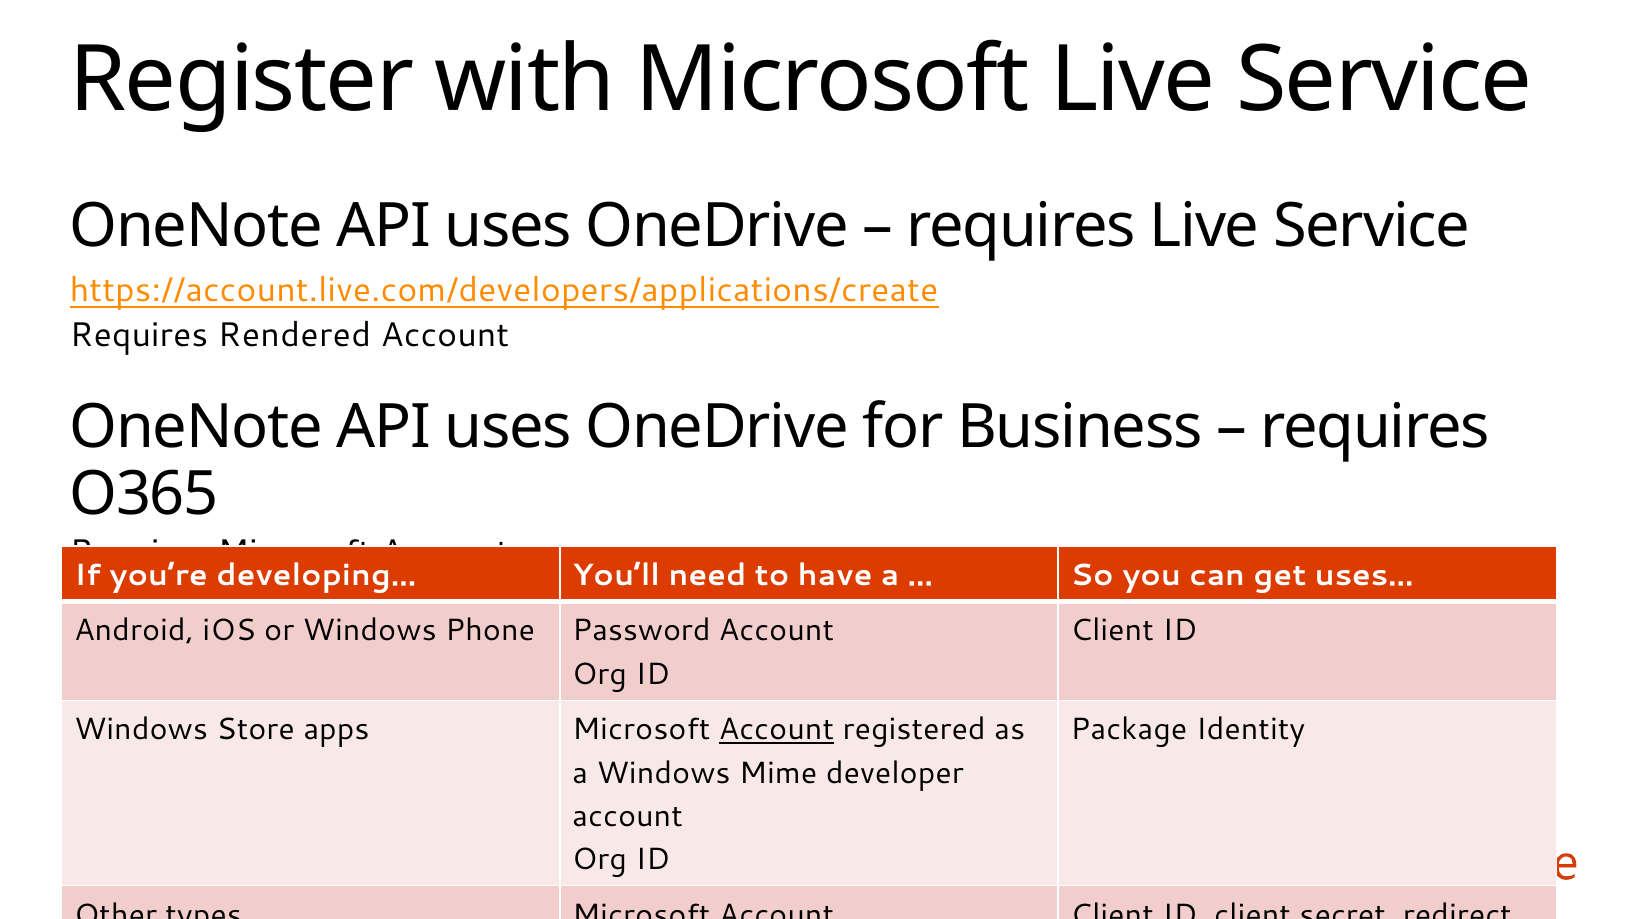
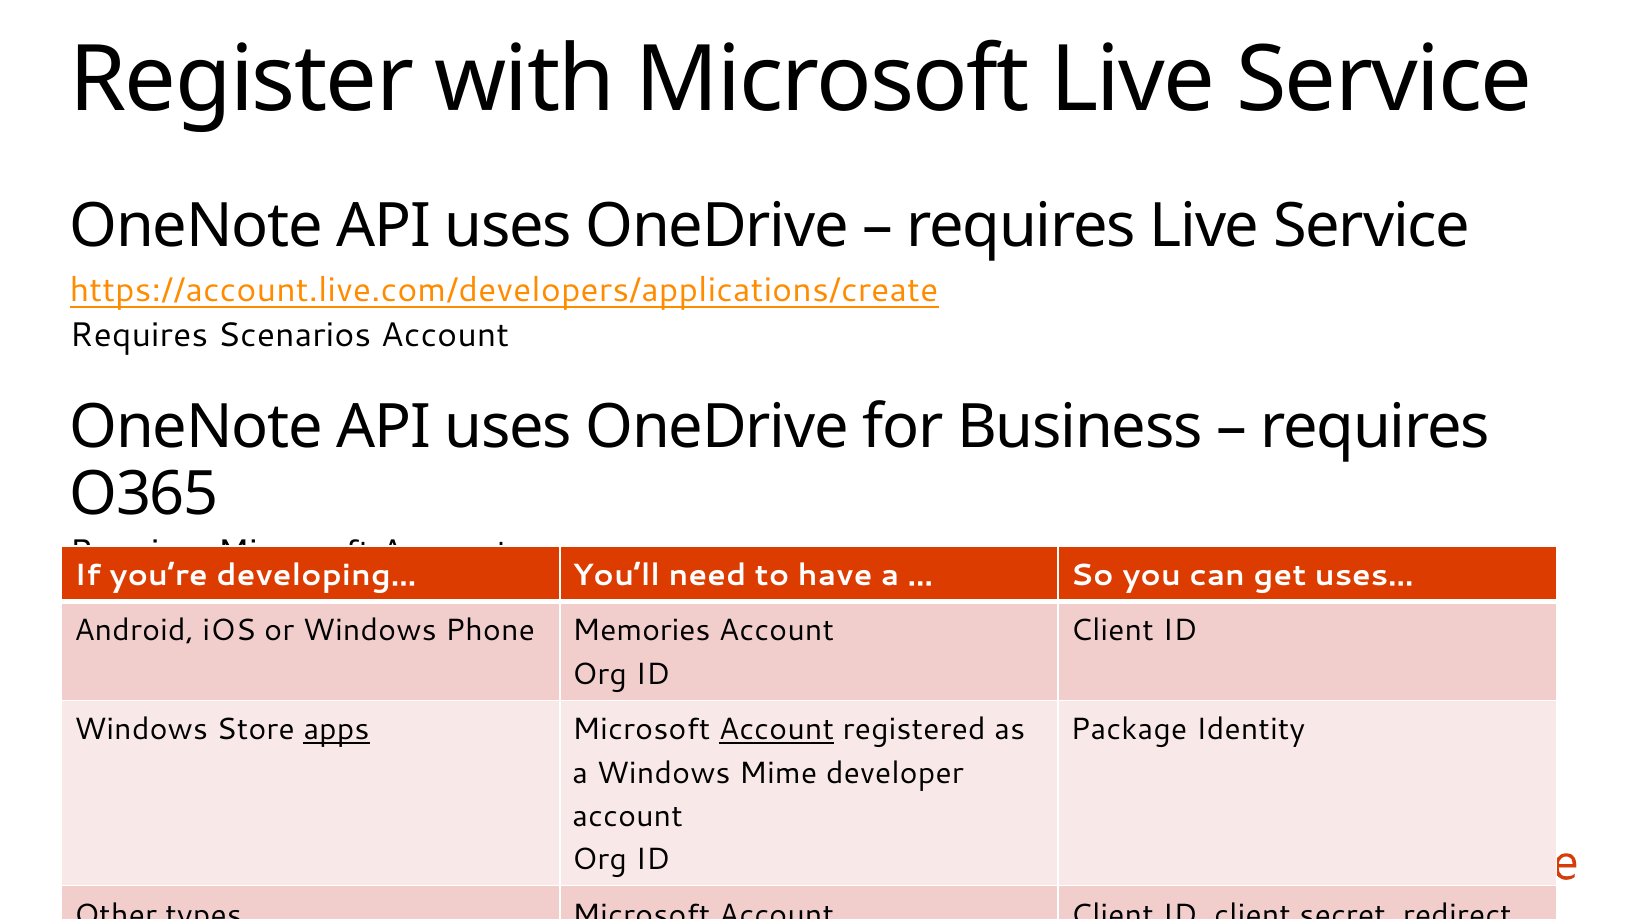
Rendered: Rendered -> Scenarios
Password: Password -> Memories
apps underline: none -> present
